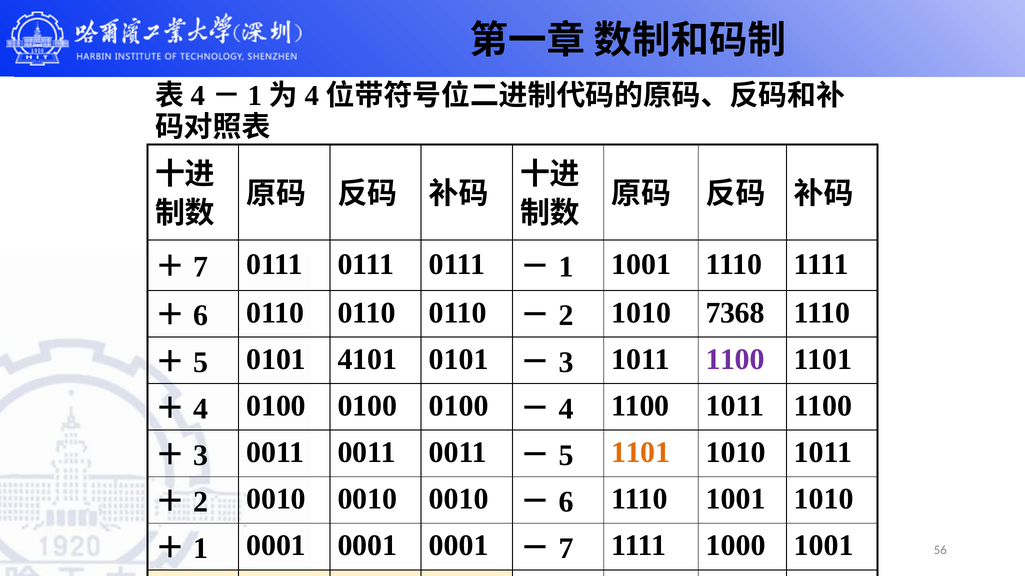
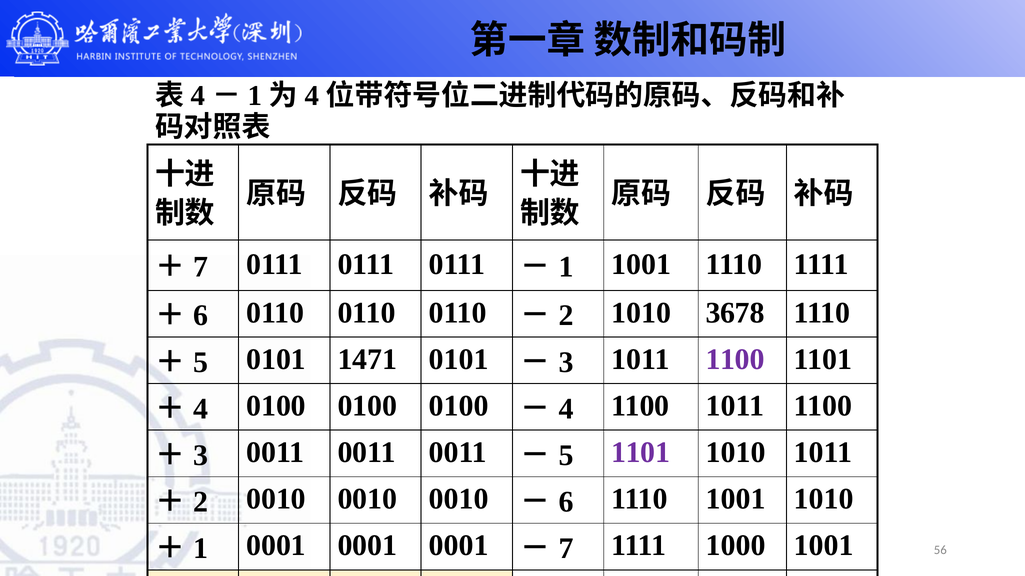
7368: 7368 -> 3678
4101: 4101 -> 1471
1101 at (641, 453) colour: orange -> purple
